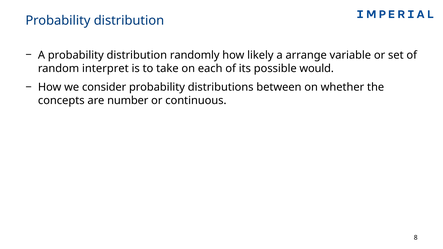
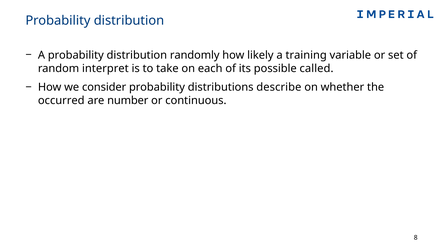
arrange: arrange -> training
would: would -> called
between: between -> describe
concepts: concepts -> occurred
